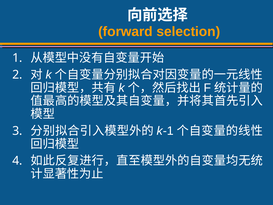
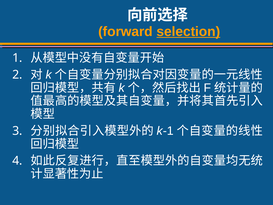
selection underline: none -> present
